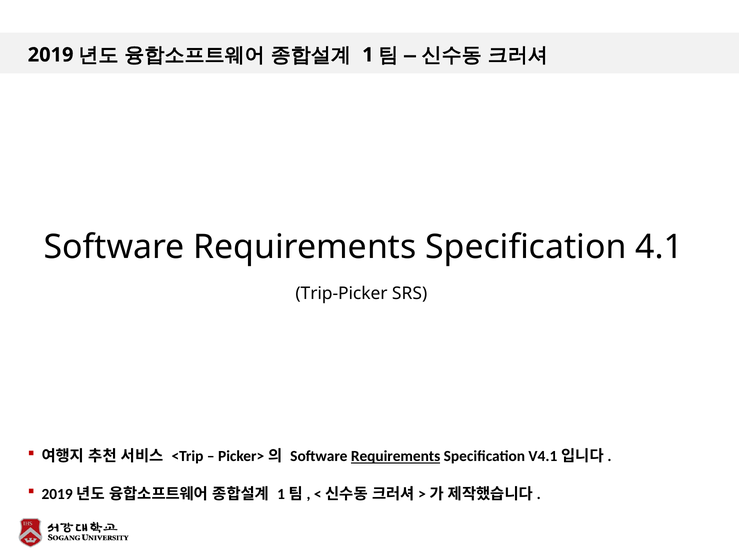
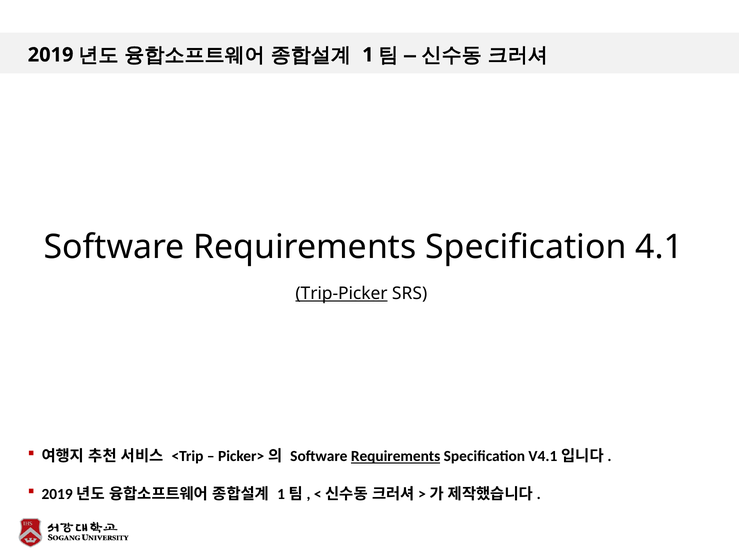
Trip-Picker underline: none -> present
